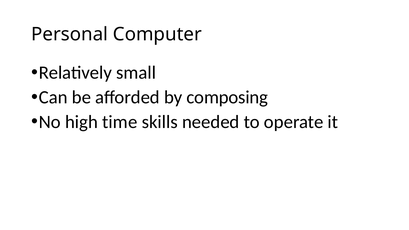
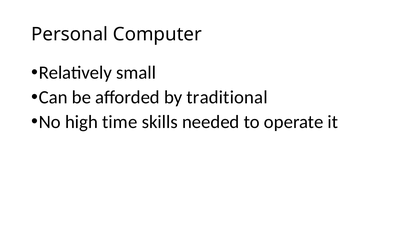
composing: composing -> traditional
